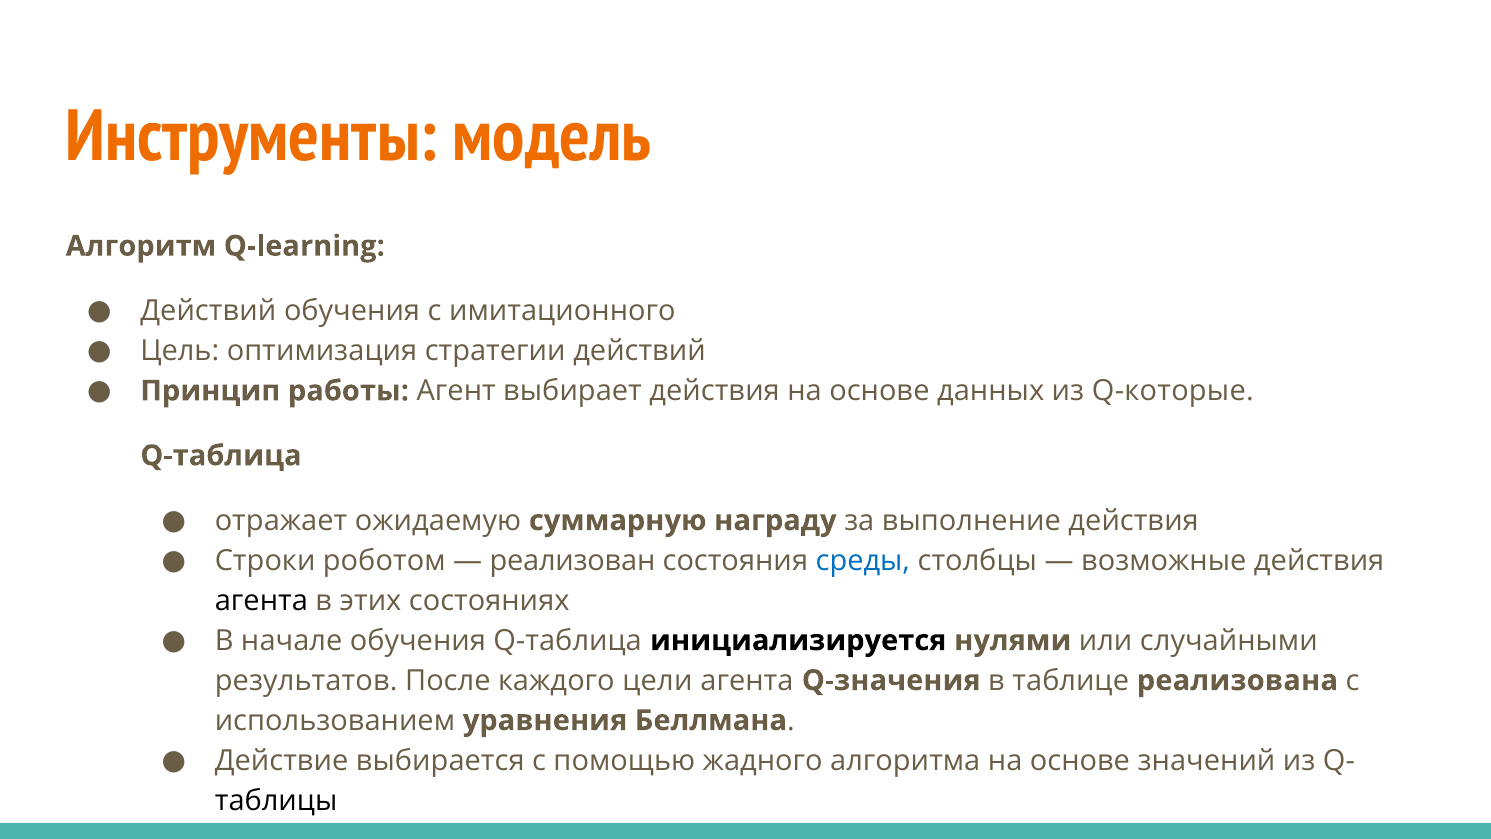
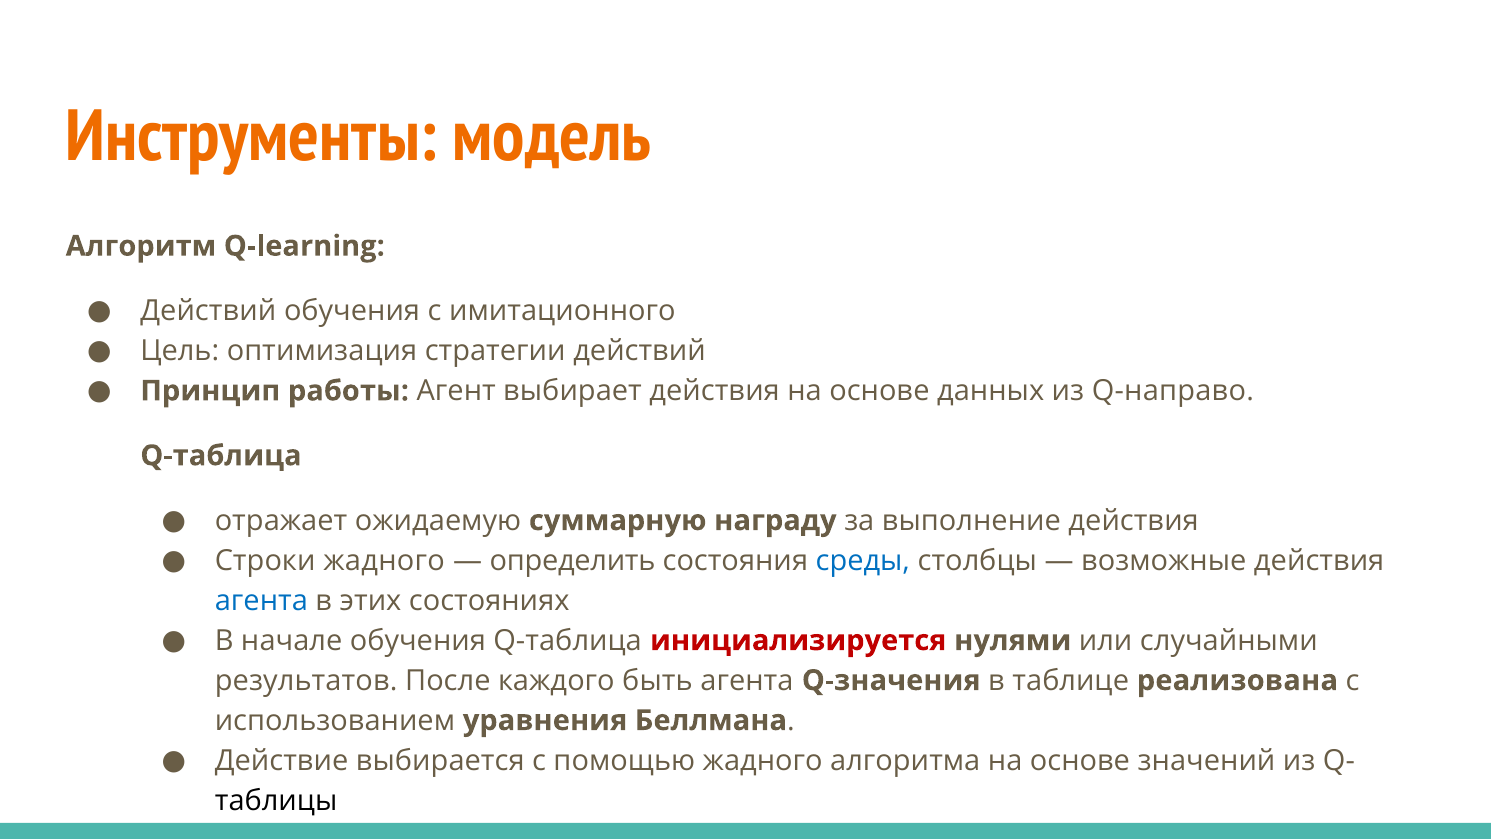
Q-которые: Q-которые -> Q-направо
Строки роботом: роботом -> жадного
реализован: реализован -> определить
агента at (261, 600) colour: black -> blue
инициализируется colour: black -> red
цели: цели -> быть
